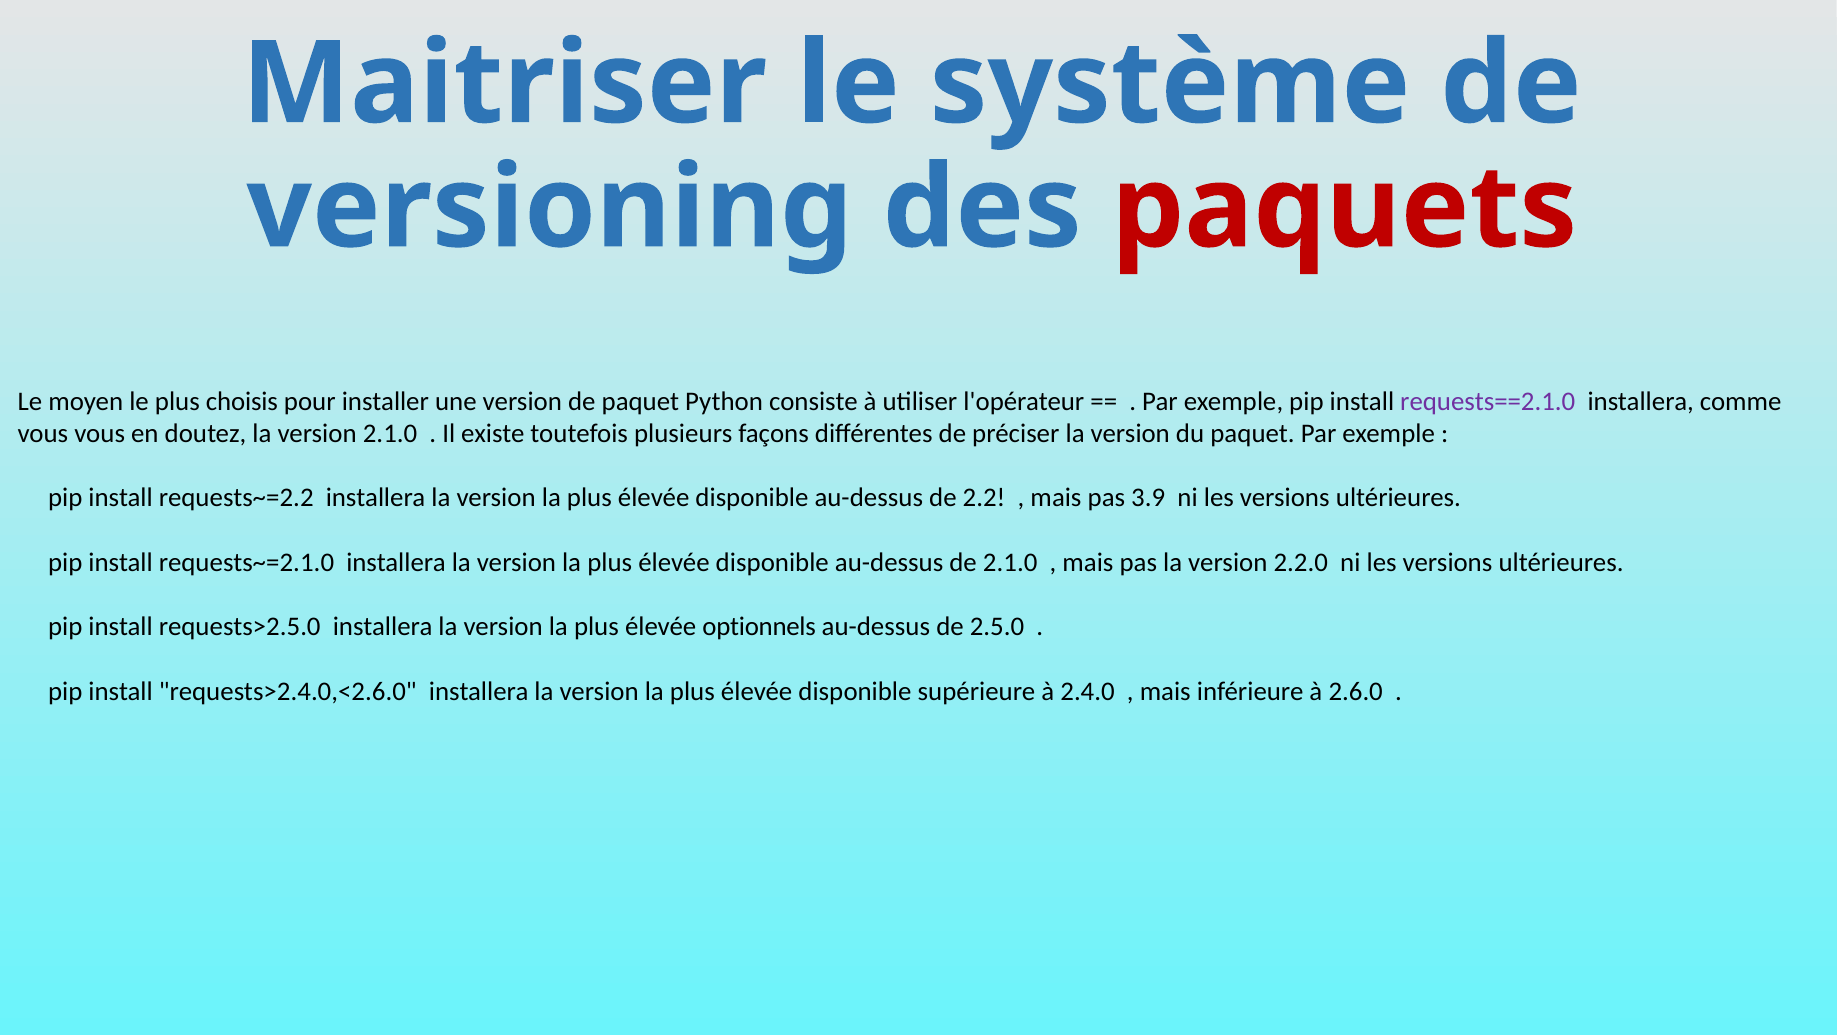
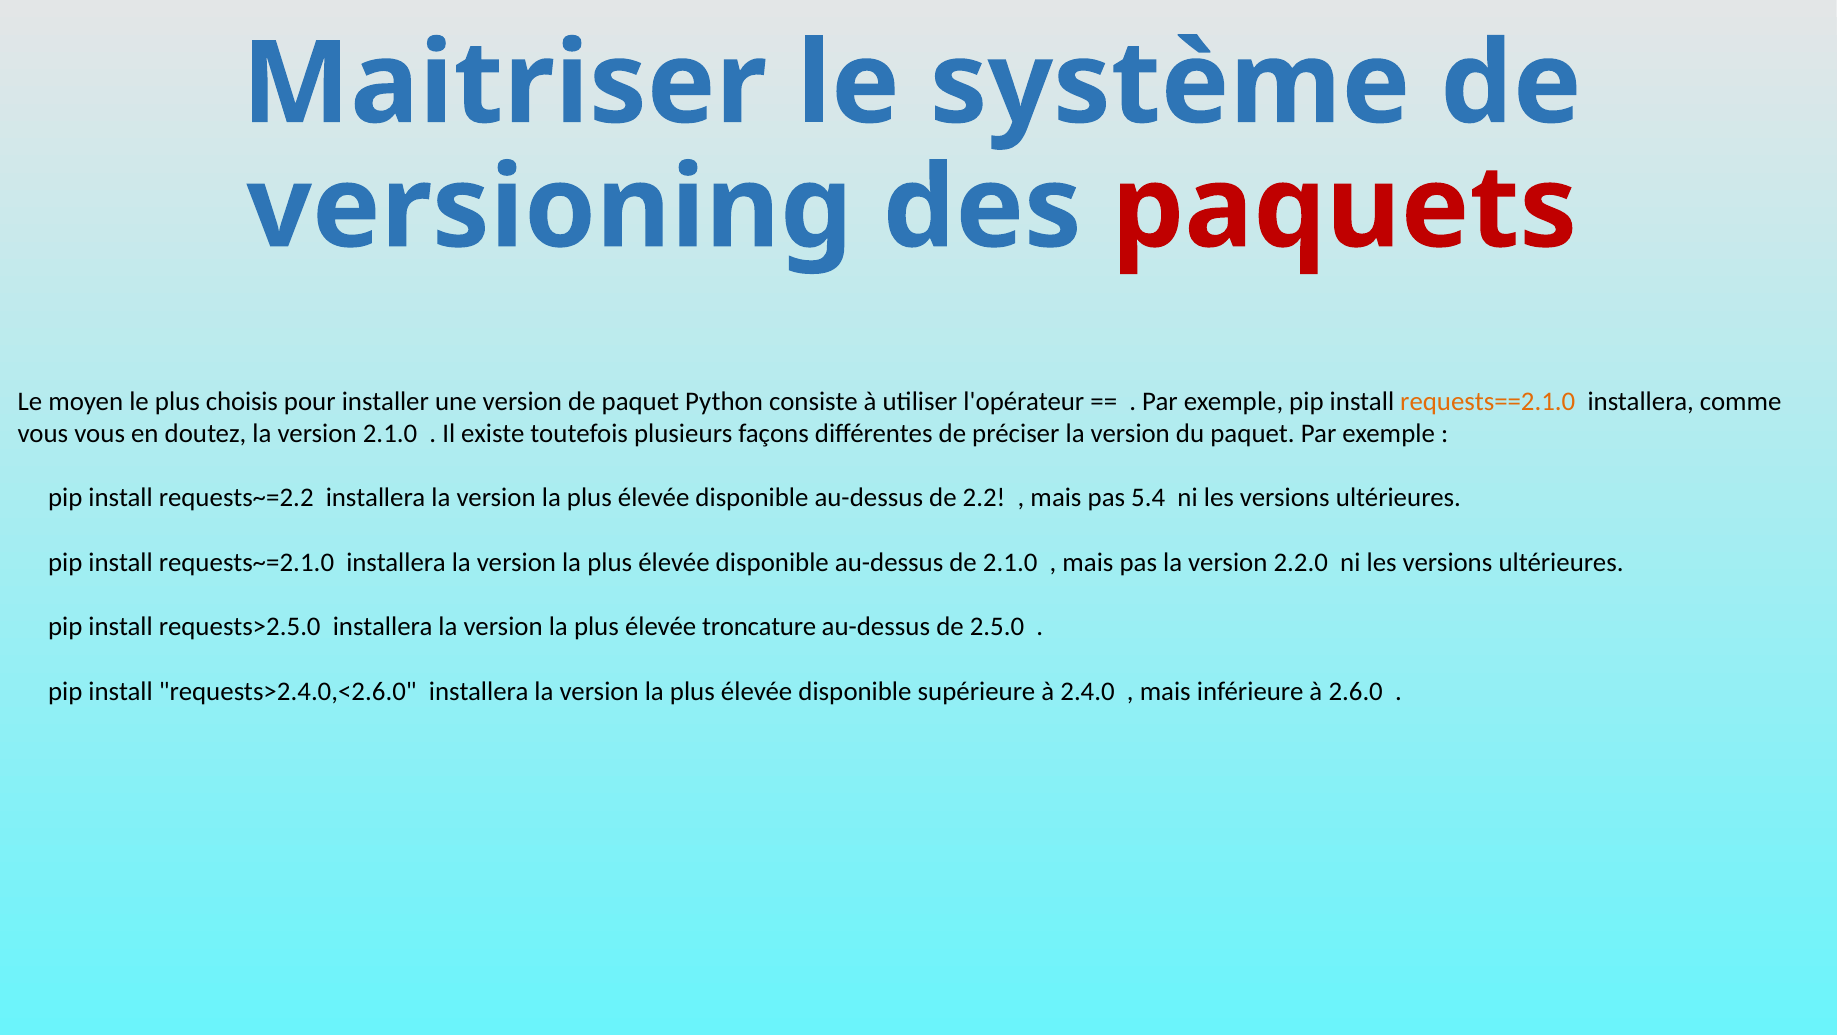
requests==2.1.0 colour: purple -> orange
3.9: 3.9 -> 5.4
optionnels: optionnels -> troncature
